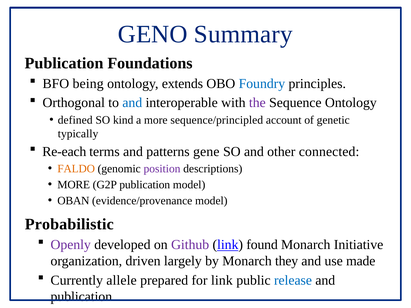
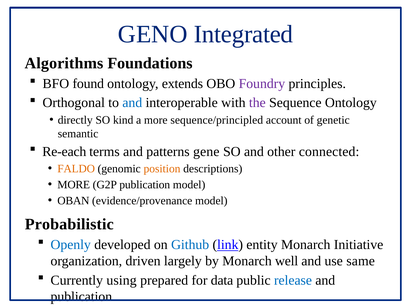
Summary: Summary -> Integrated
Publication at (64, 63): Publication -> Algorithms
being: being -> found
Foundry colour: blue -> purple
defined: defined -> directly
typically: typically -> semantic
position colour: purple -> orange
Openly colour: purple -> blue
Github colour: purple -> blue
found: found -> entity
they: they -> well
made: made -> same
allele: allele -> using
for link: link -> data
